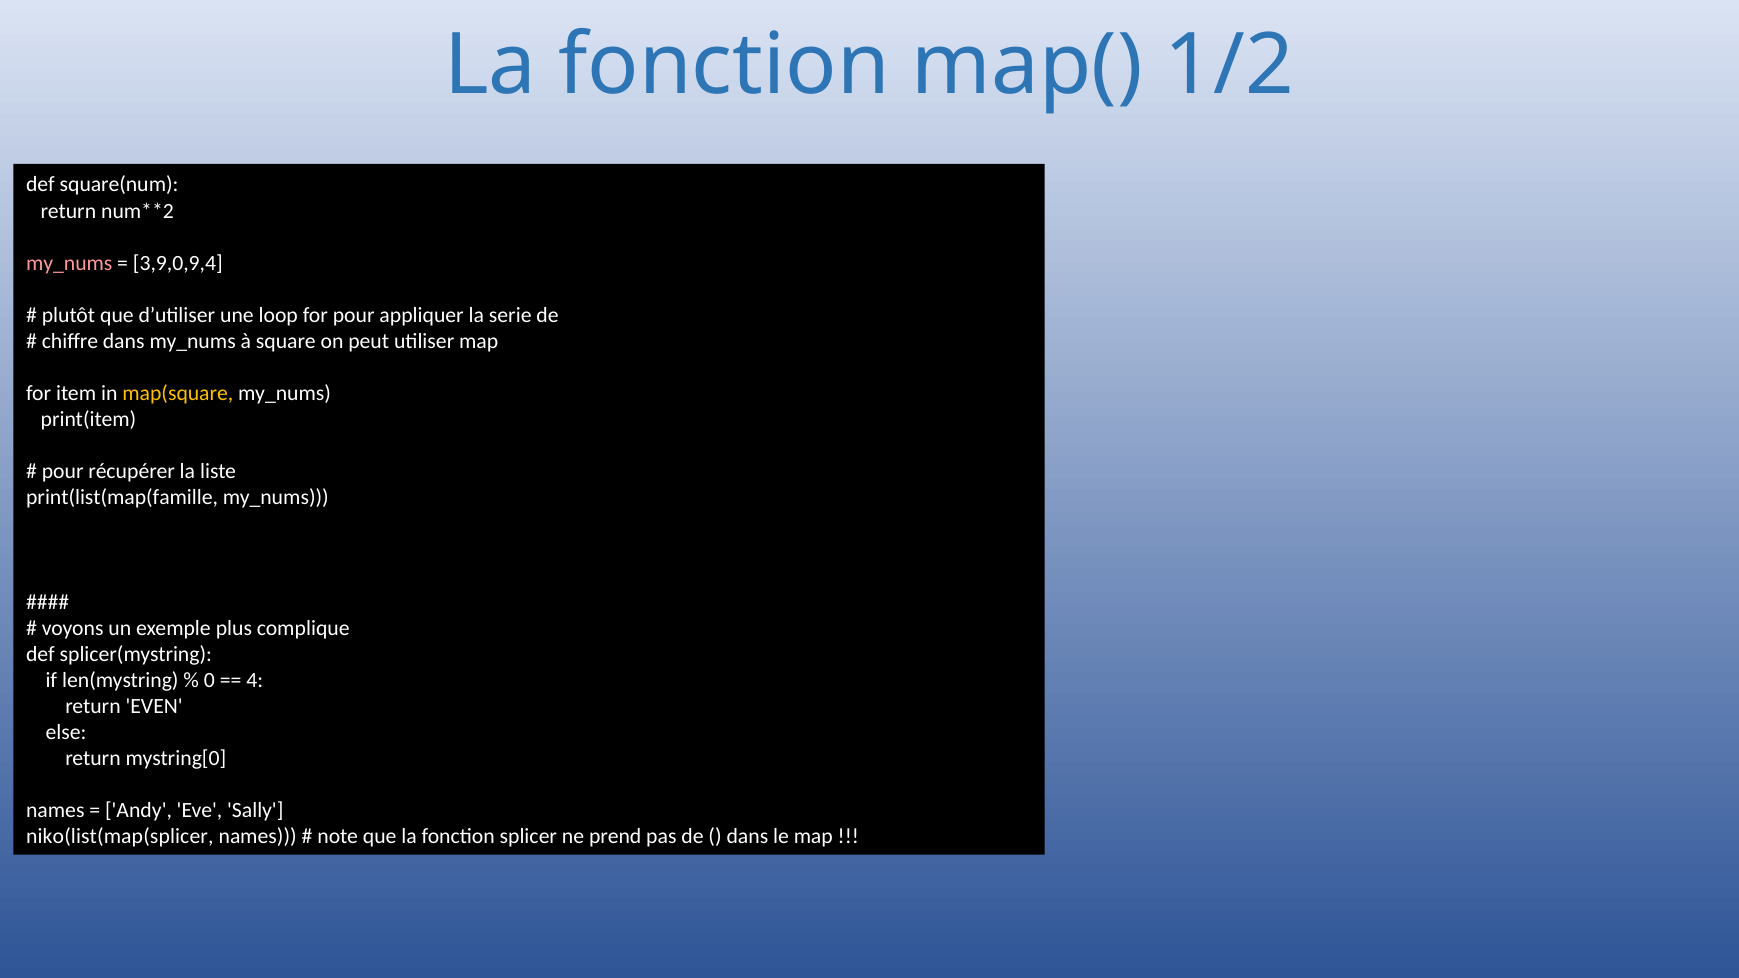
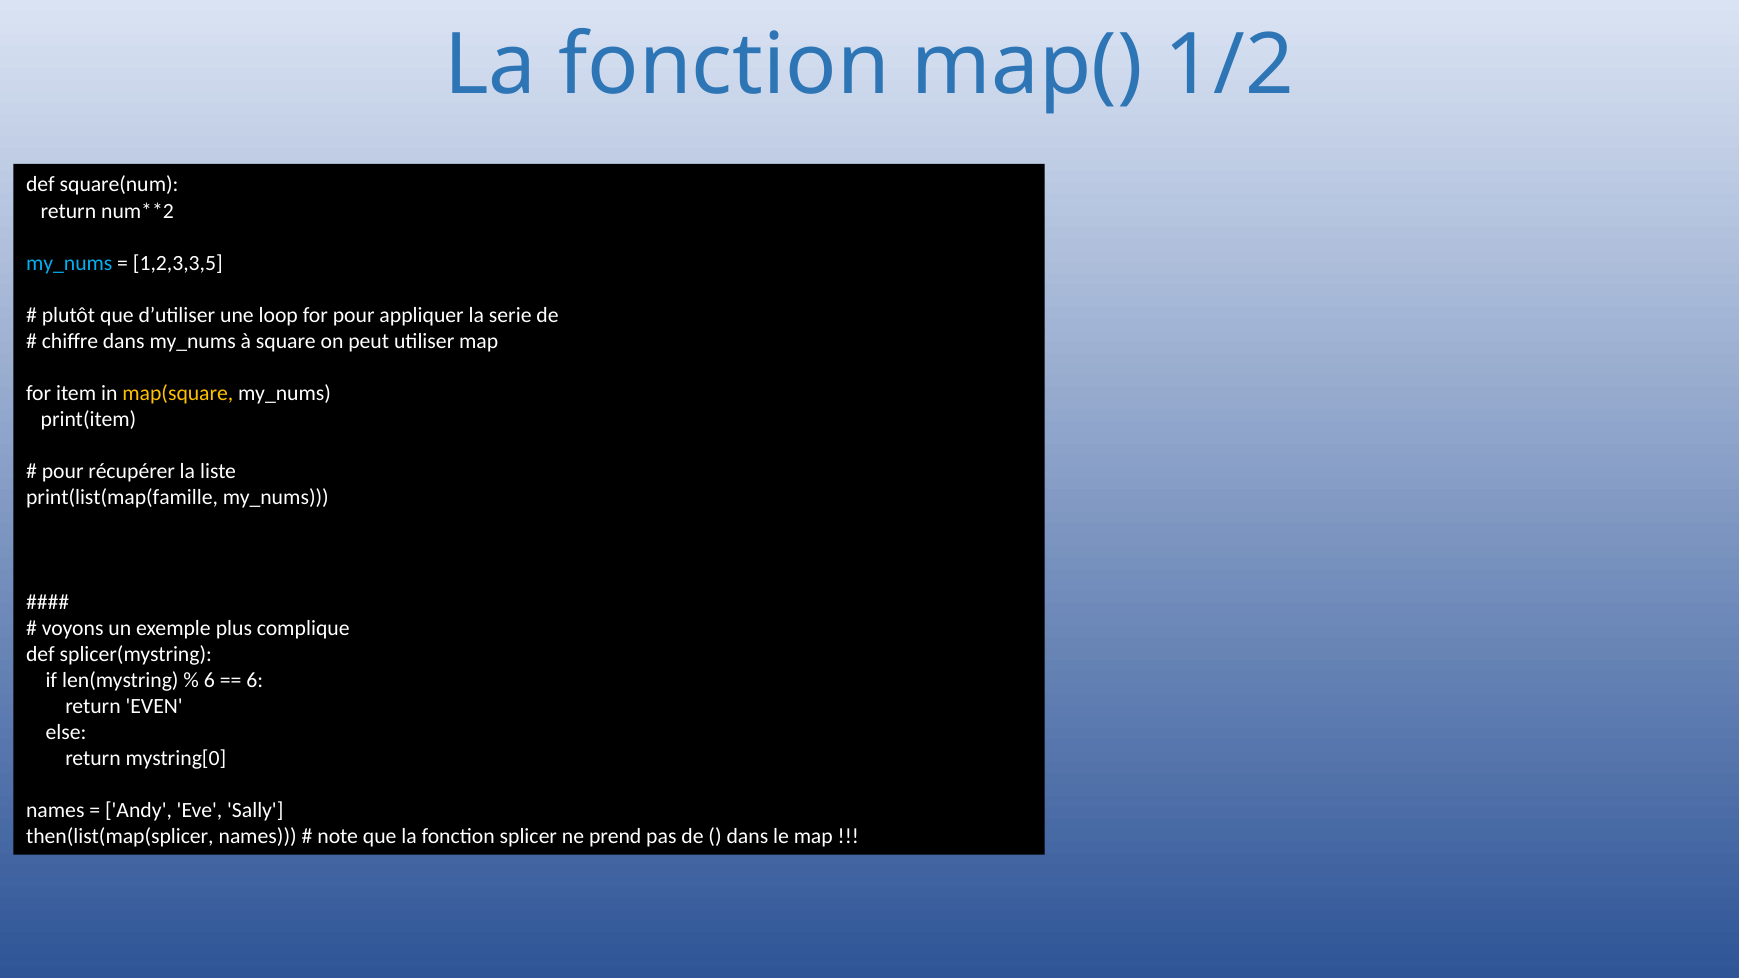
my_nums at (69, 263) colour: pink -> light blue
3,9,0,9,4: 3,9,0,9,4 -> 1,2,3,3,5
0 at (209, 680): 0 -> 6
4 at (255, 680): 4 -> 6
niko(list(map(splicer: niko(list(map(splicer -> then(list(map(splicer
